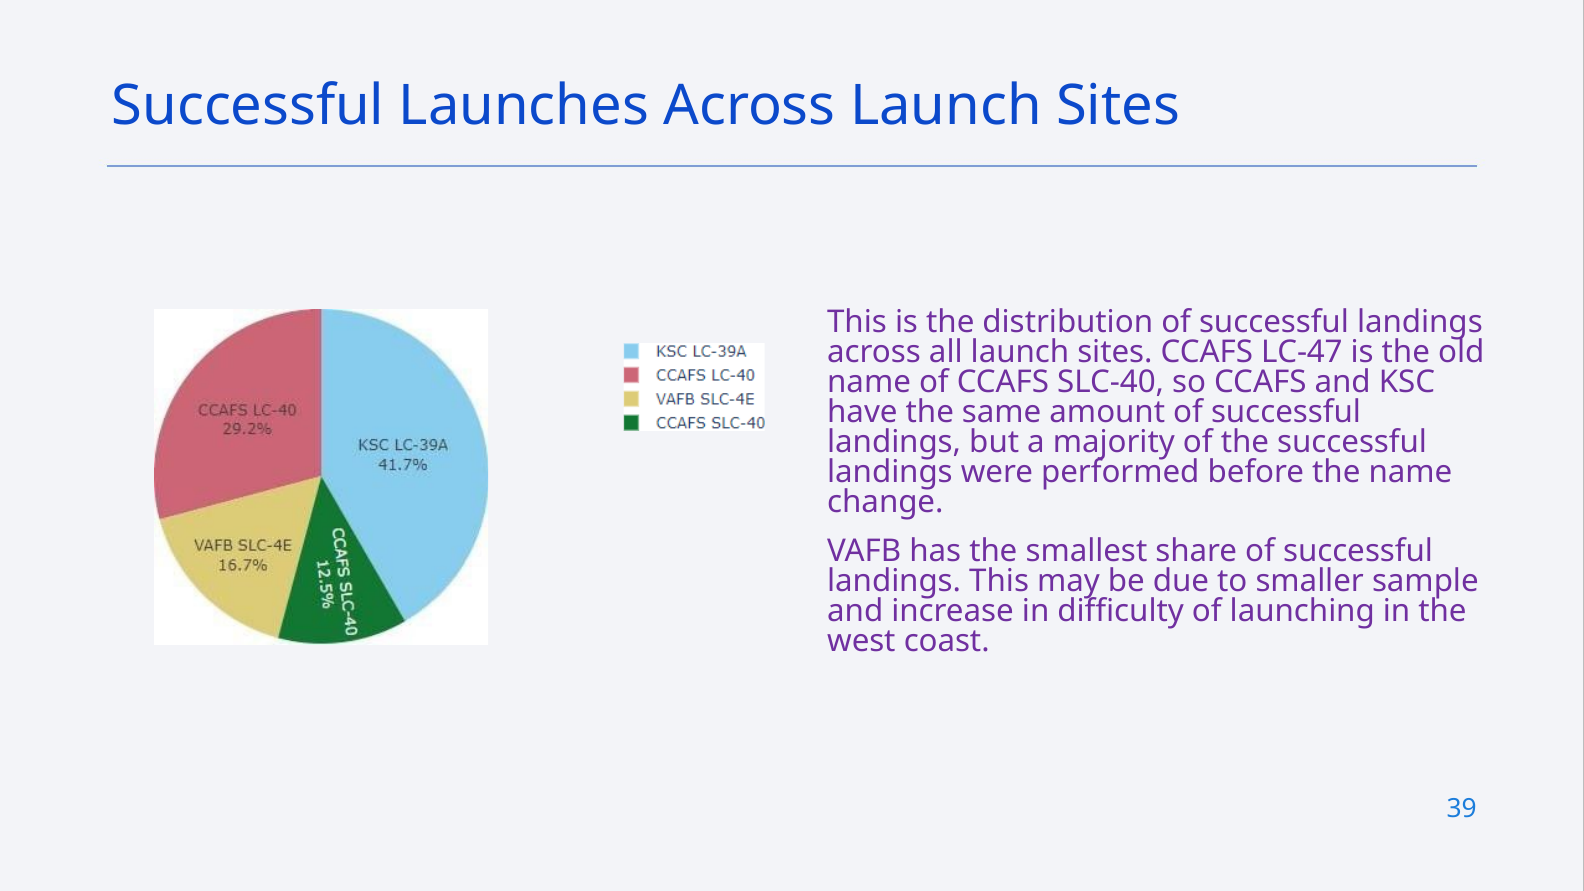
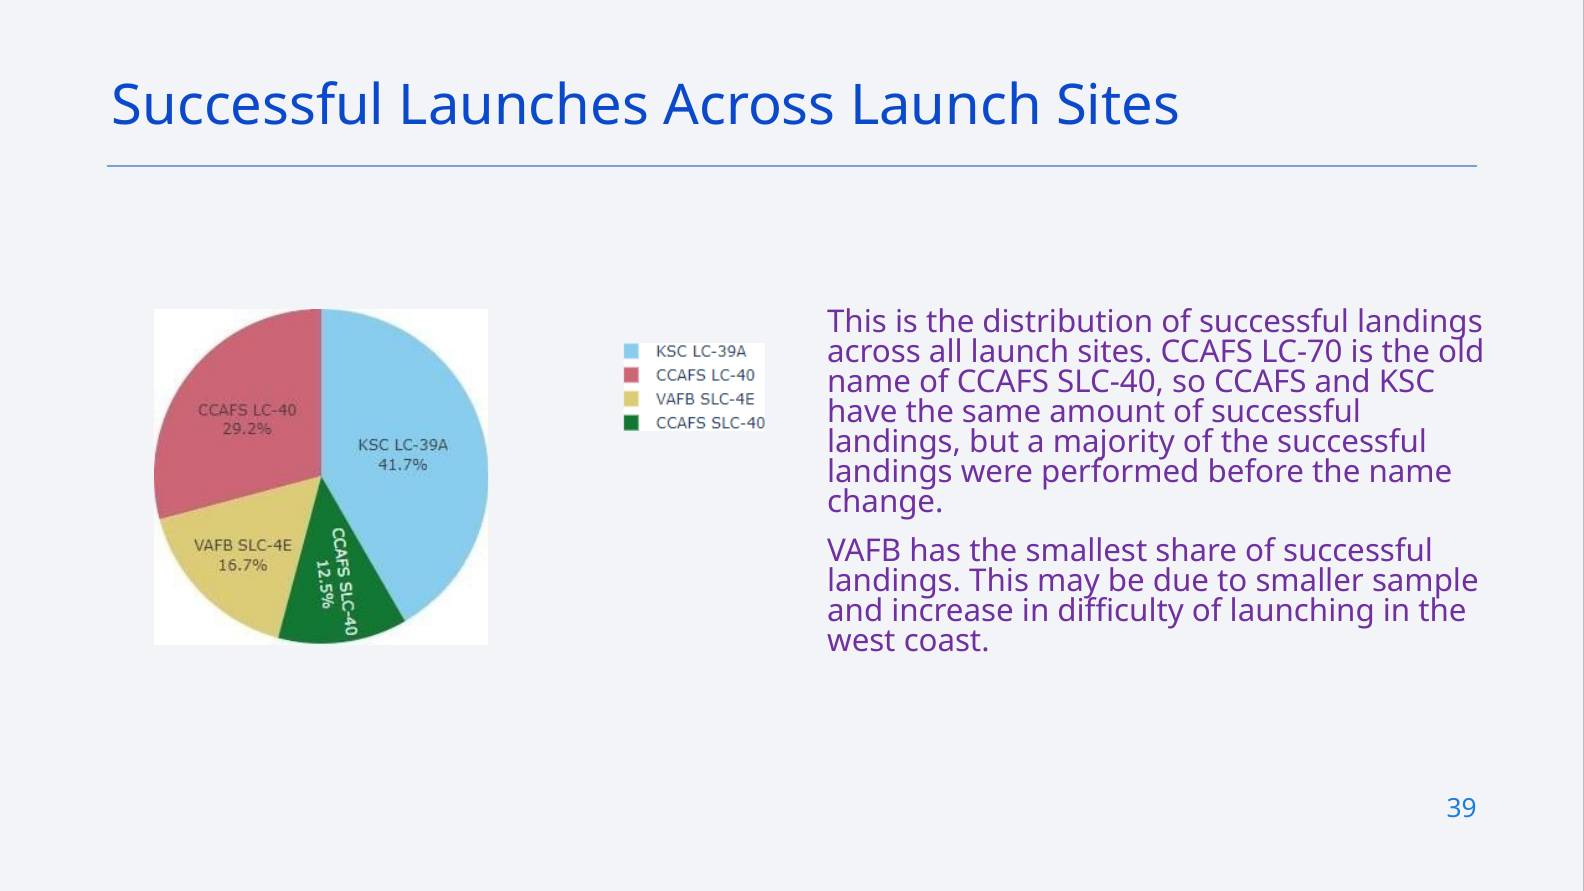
LC-47: LC-47 -> LC-70
